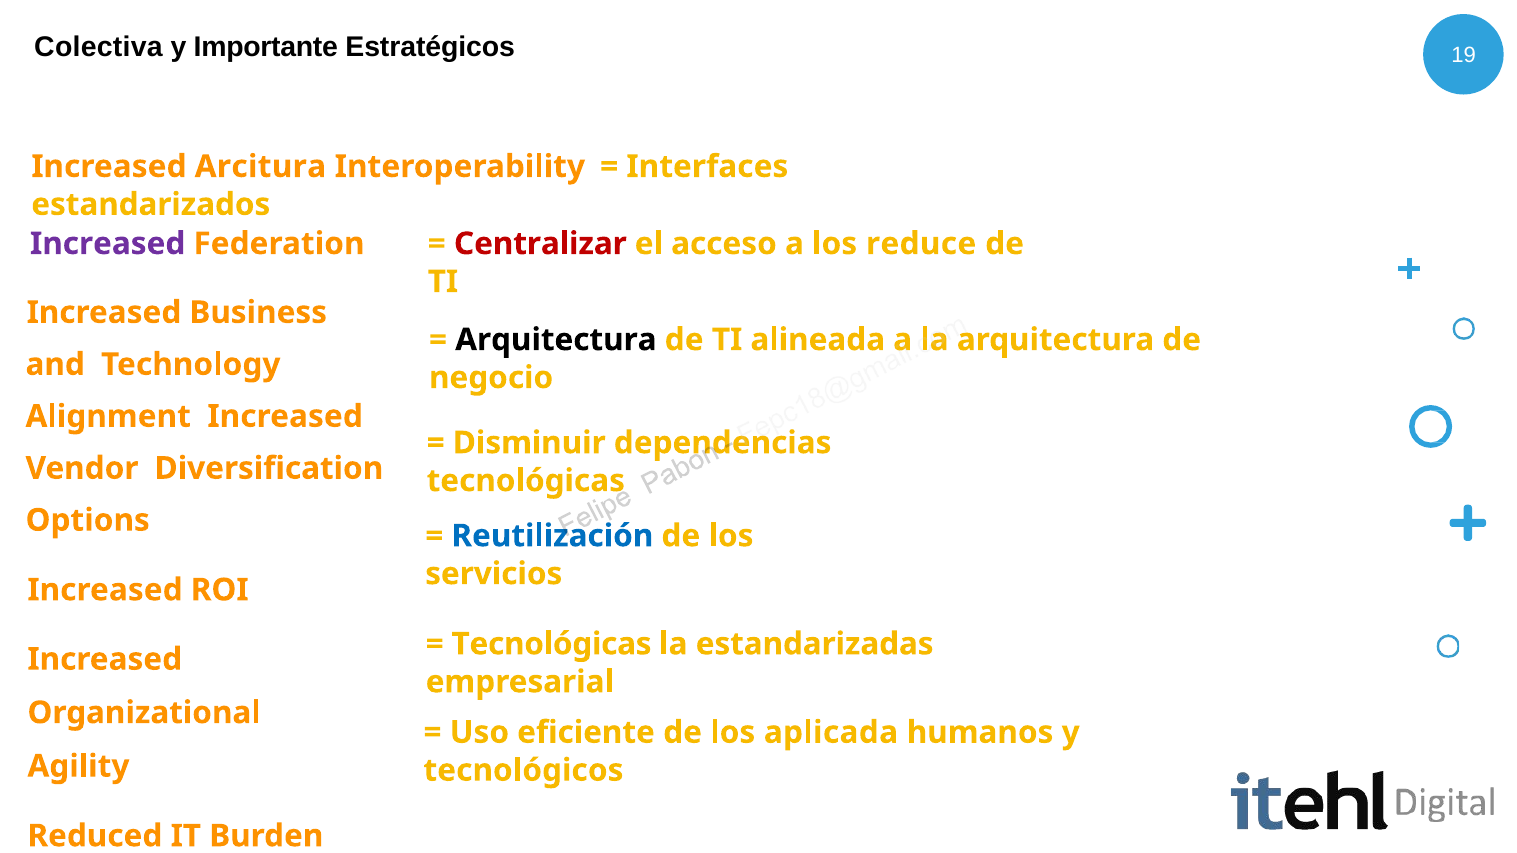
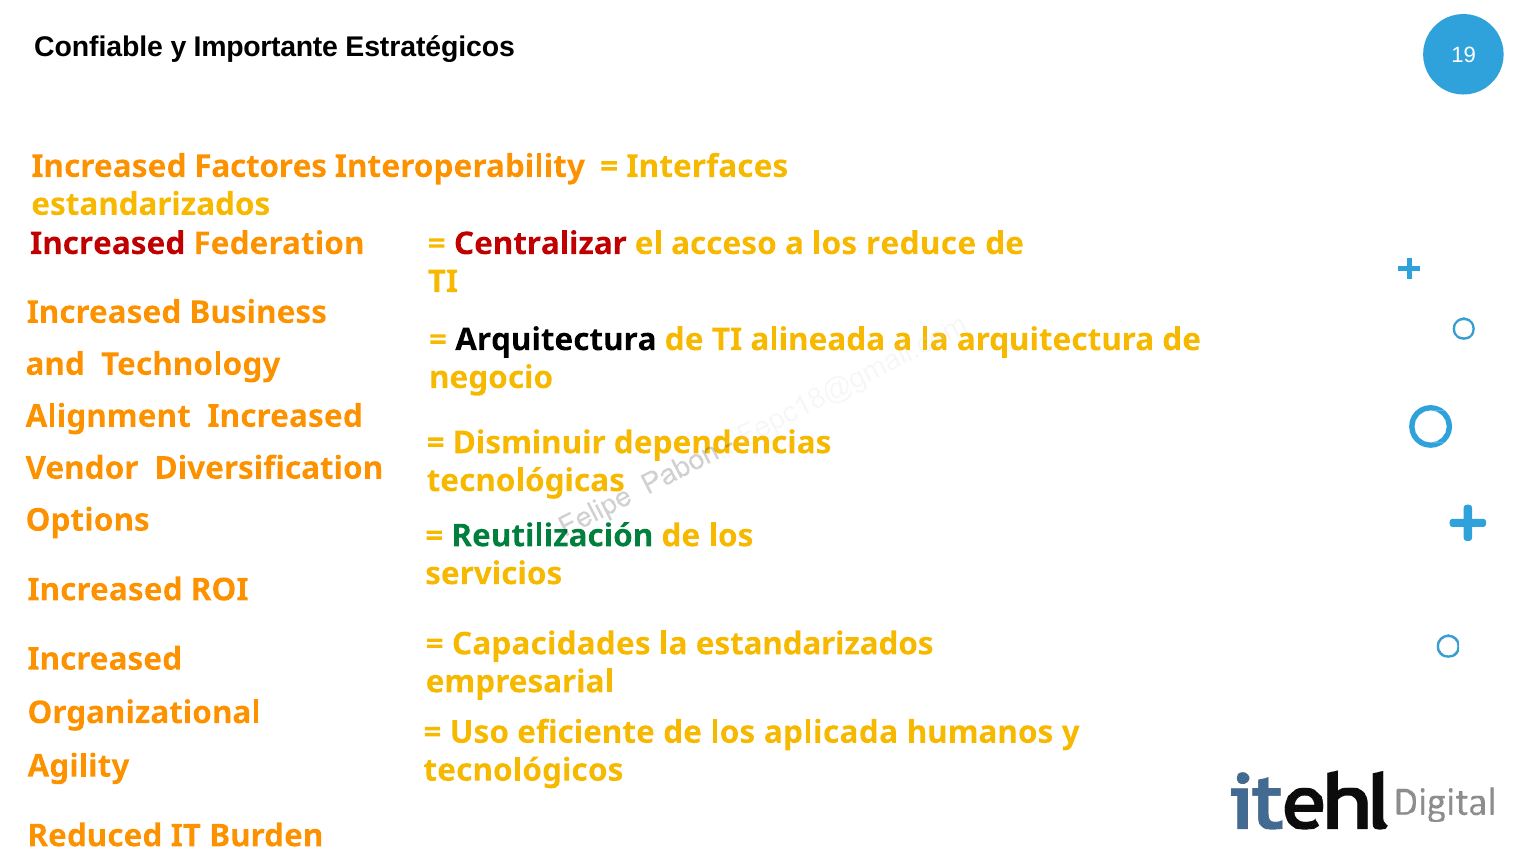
Colectiva: Colectiva -> Confiable
Arcitura: Arcitura -> Factores
Increased at (108, 244) colour: purple -> red
Reutilización colour: blue -> green
Tecnológicas at (552, 644): Tecnológicas -> Capacidades
la estandarizadas: estandarizadas -> estandarizados
